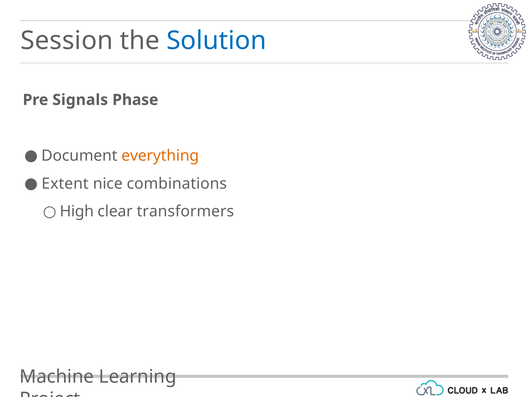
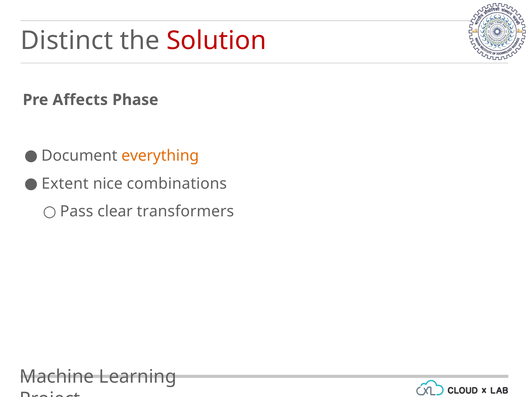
Session: Session -> Distinct
Solution colour: blue -> red
Signals: Signals -> Affects
High: High -> Pass
